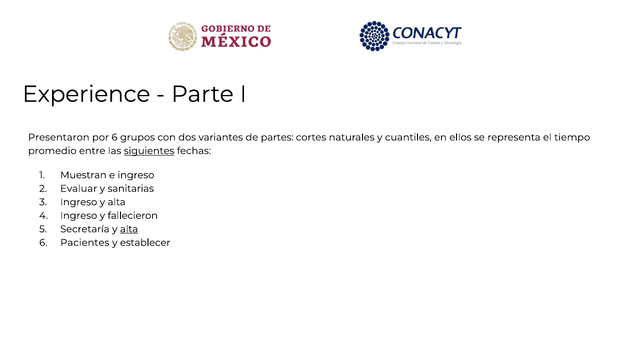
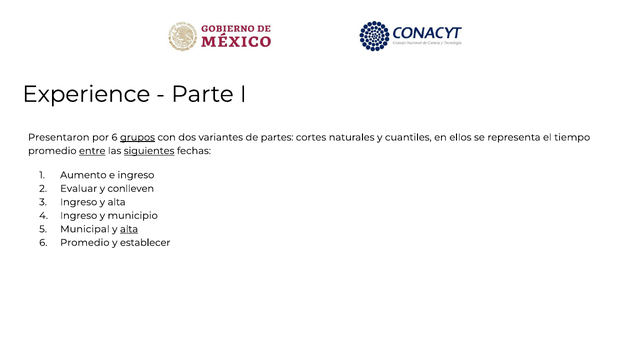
grupos underline: none -> present
entre underline: none -> present
Muestran: Muestran -> Aumento
sanitarias: sanitarias -> conlleven
fallecieron: fallecieron -> municipio
Secretaría: Secretaría -> Municipal
6 Pacientes: Pacientes -> Promedio
